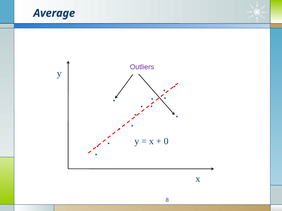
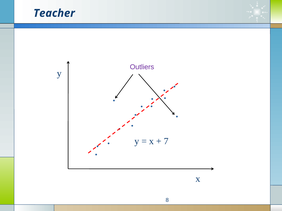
Average: Average -> Teacher
0: 0 -> 7
